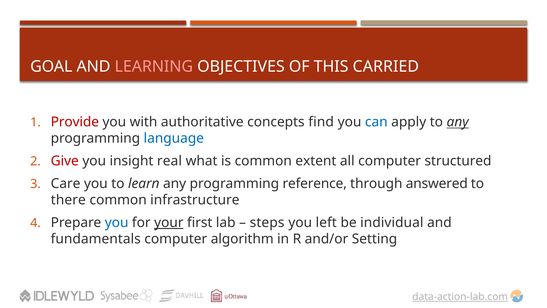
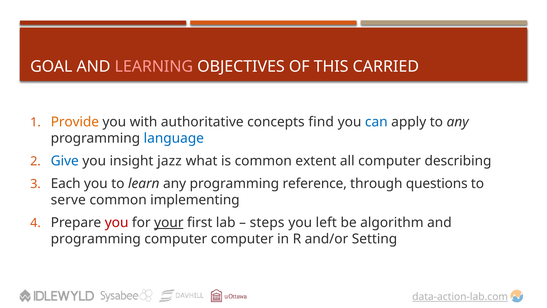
Provide colour: red -> orange
any at (458, 122) underline: present -> none
Give colour: red -> blue
real: real -> jazz
structured: structured -> describing
Care: Care -> Each
answered: answered -> questions
there: there -> serve
infrastructure: infrastructure -> implementing
you at (117, 222) colour: blue -> red
individual: individual -> algorithm
fundamentals at (96, 239): fundamentals -> programming
computer algorithm: algorithm -> computer
